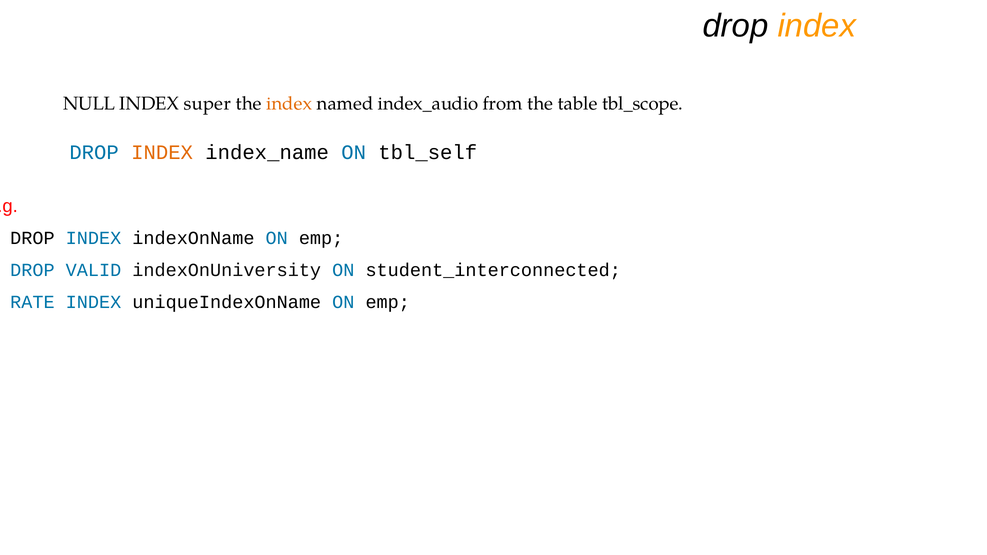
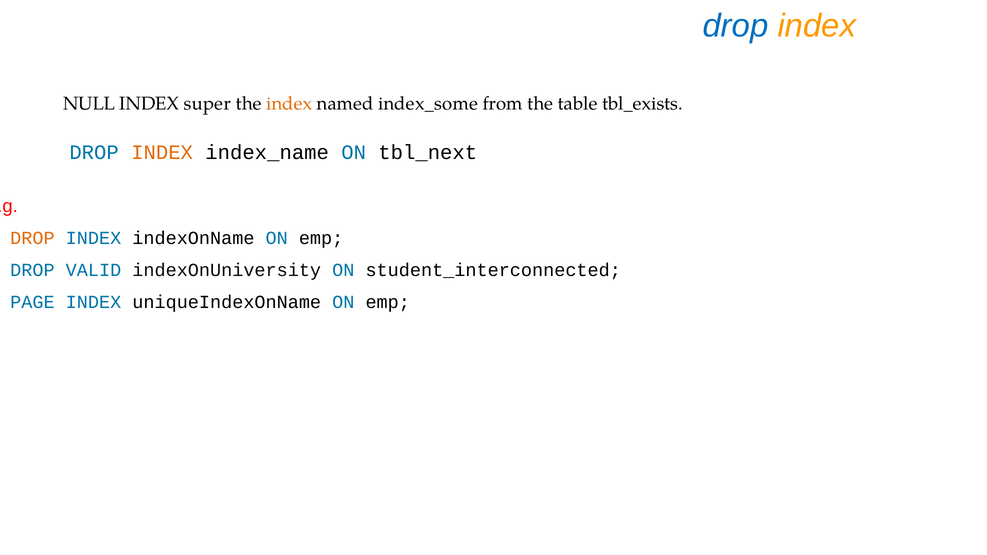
drop at (735, 26) colour: black -> blue
index_audio: index_audio -> index_some
tbl_scope: tbl_scope -> tbl_exists
tbl_self: tbl_self -> tbl_next
DROP at (32, 238) colour: black -> orange
RATE: RATE -> PAGE
